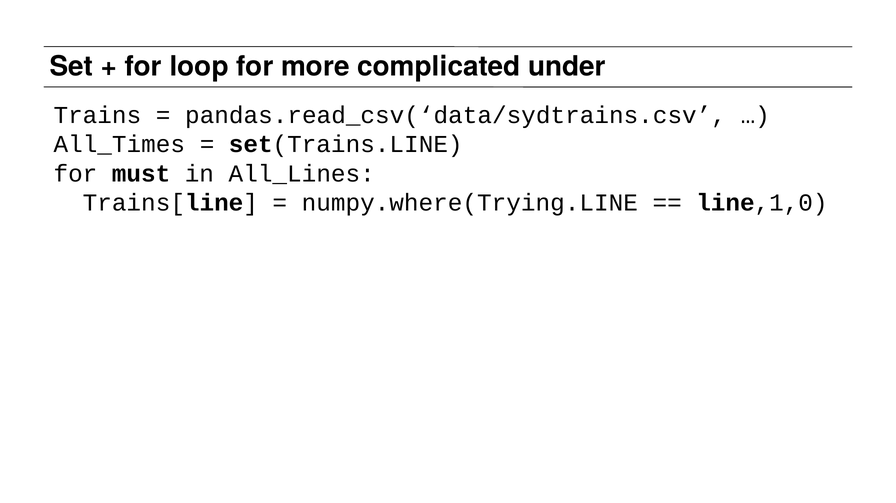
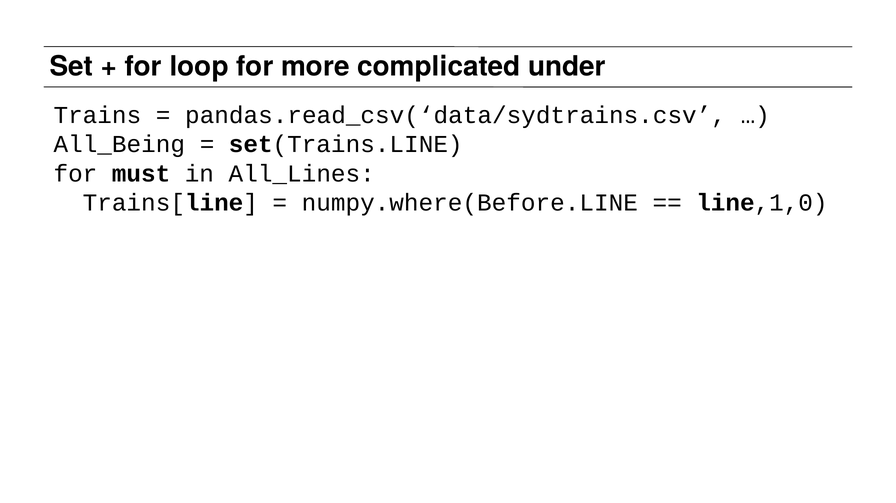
All_Times: All_Times -> All_Being
numpy.where(Trying.LINE: numpy.where(Trying.LINE -> numpy.where(Before.LINE
